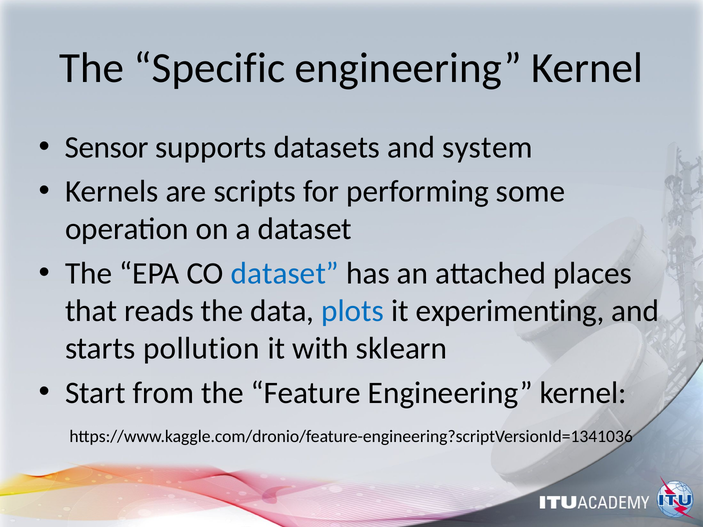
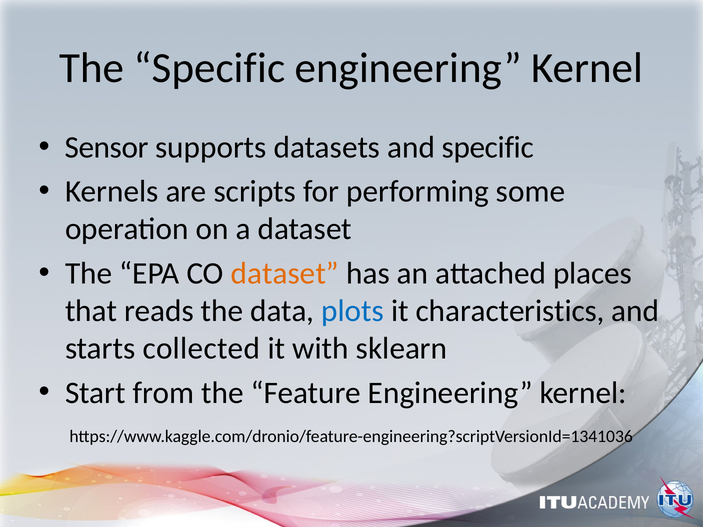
and system: system -> specific
dataset at (285, 274) colour: blue -> orange
experimenting: experimenting -> characteristics
pollution: pollution -> collected
